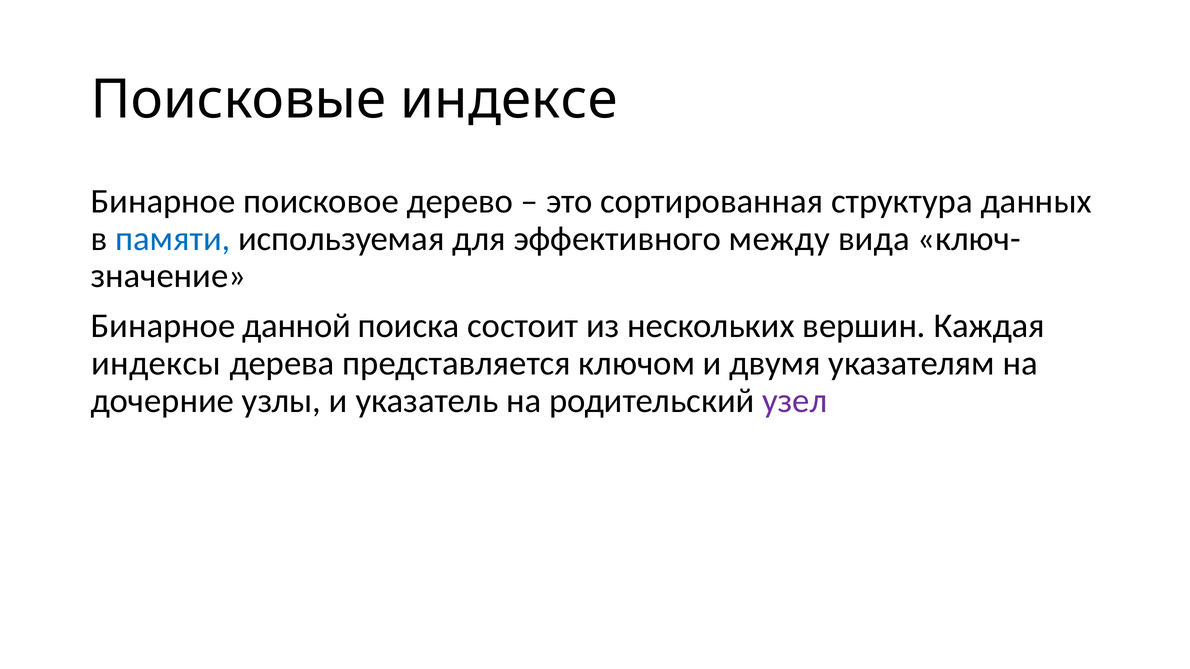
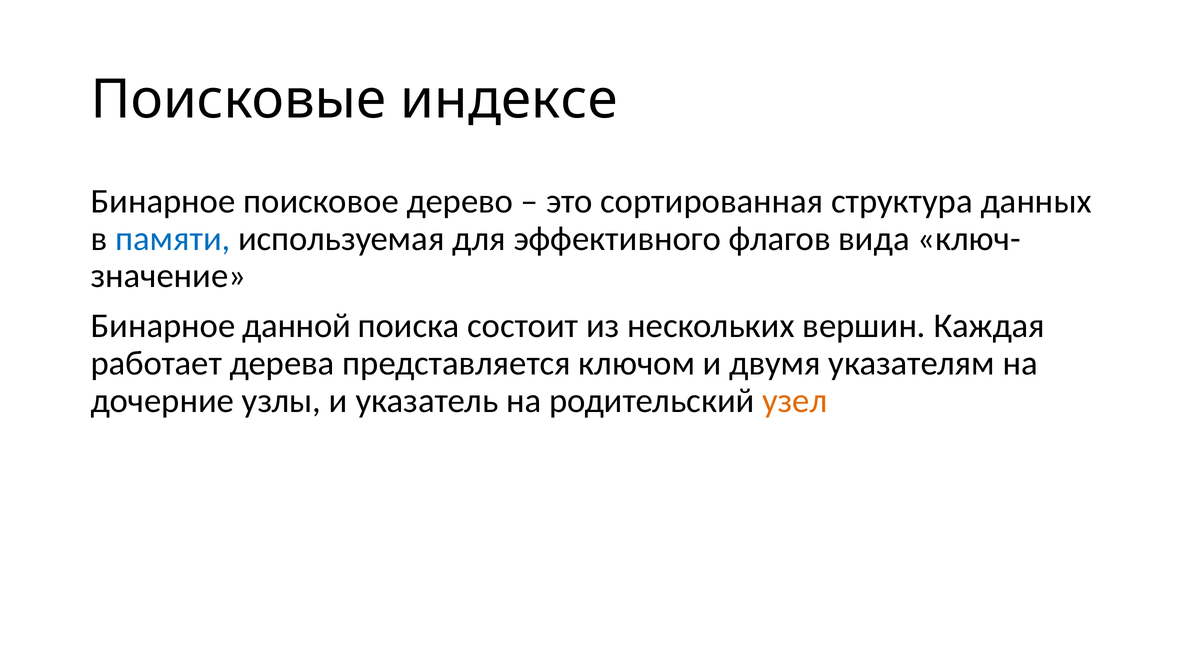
между: между -> флагов
индексы: индексы -> работает
узел colour: purple -> orange
